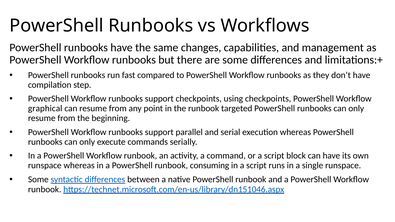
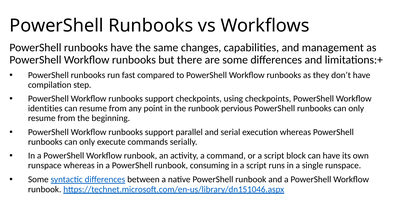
graphical: graphical -> identities
targeted: targeted -> pervious
